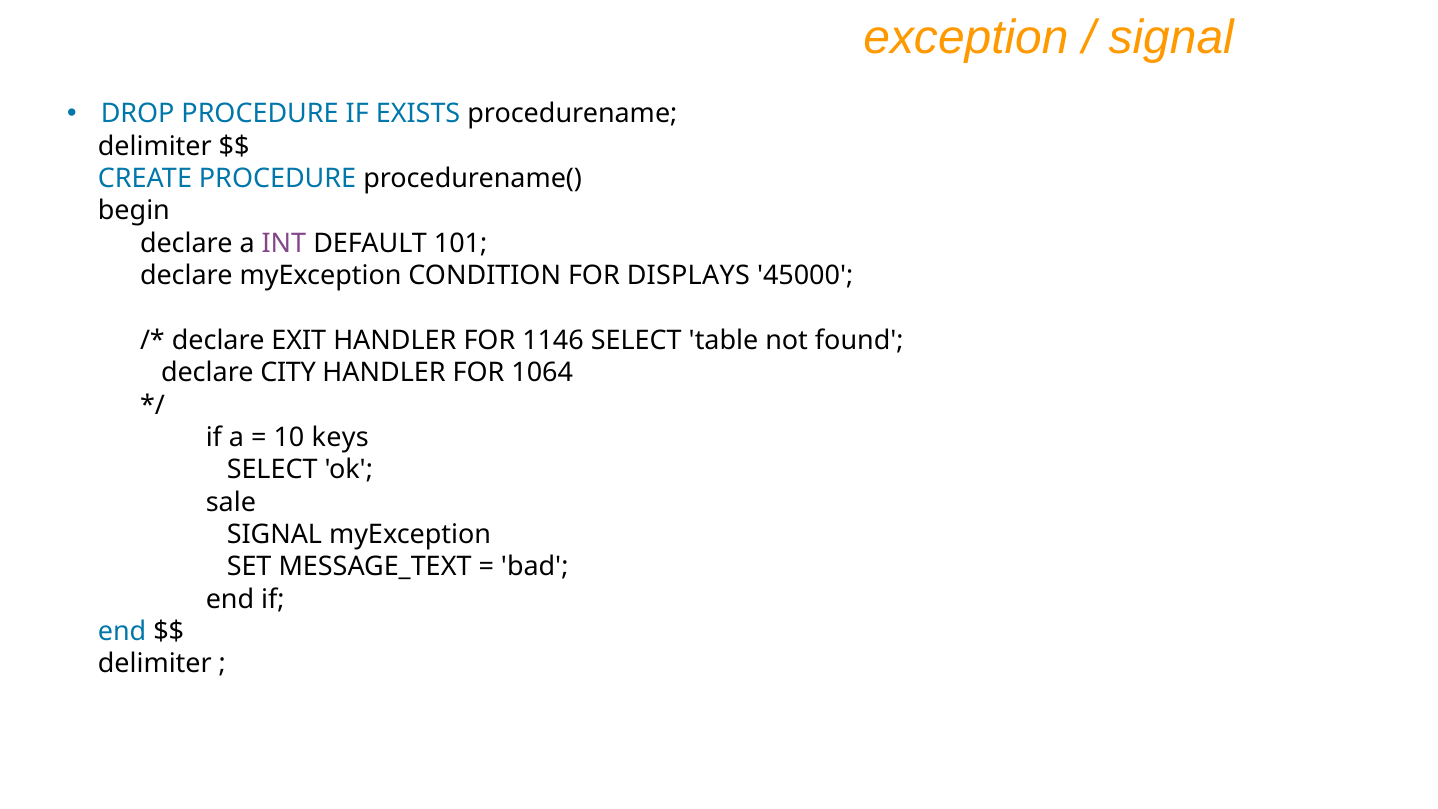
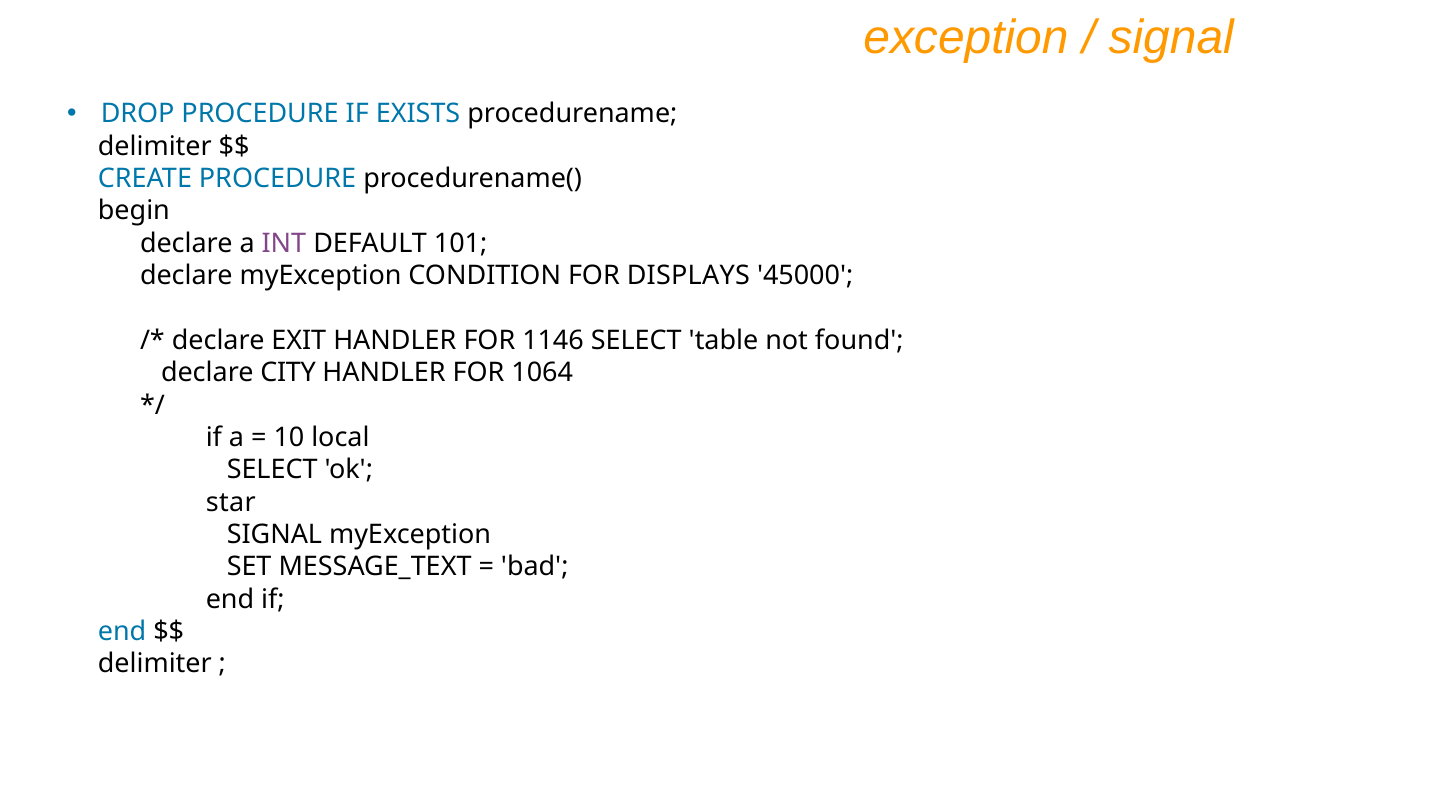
keys: keys -> local
sale: sale -> star
